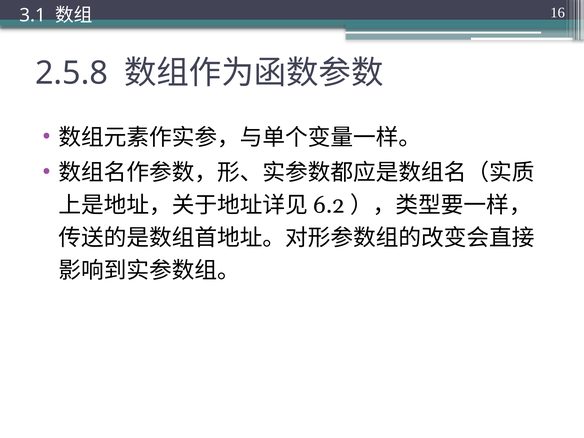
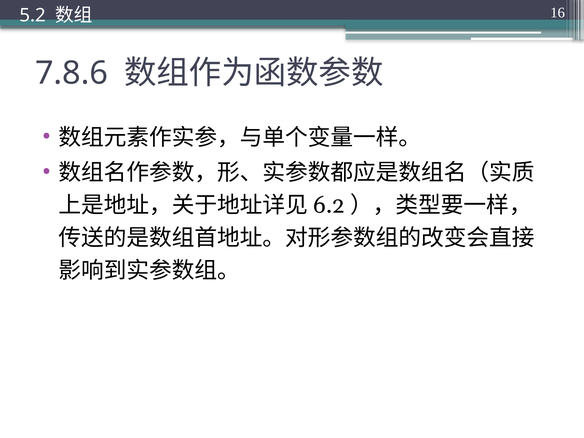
3.1: 3.1 -> 5.2
2.5.8: 2.5.8 -> 7.8.6
